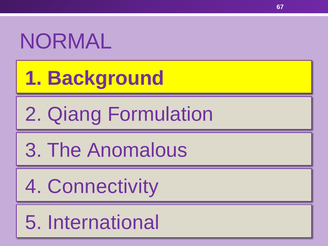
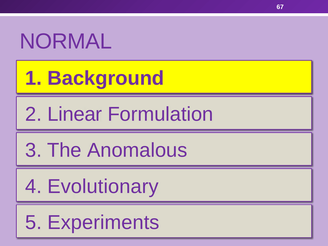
Qiang: Qiang -> Linear
Connectivity: Connectivity -> Evolutionary
International: International -> Experiments
